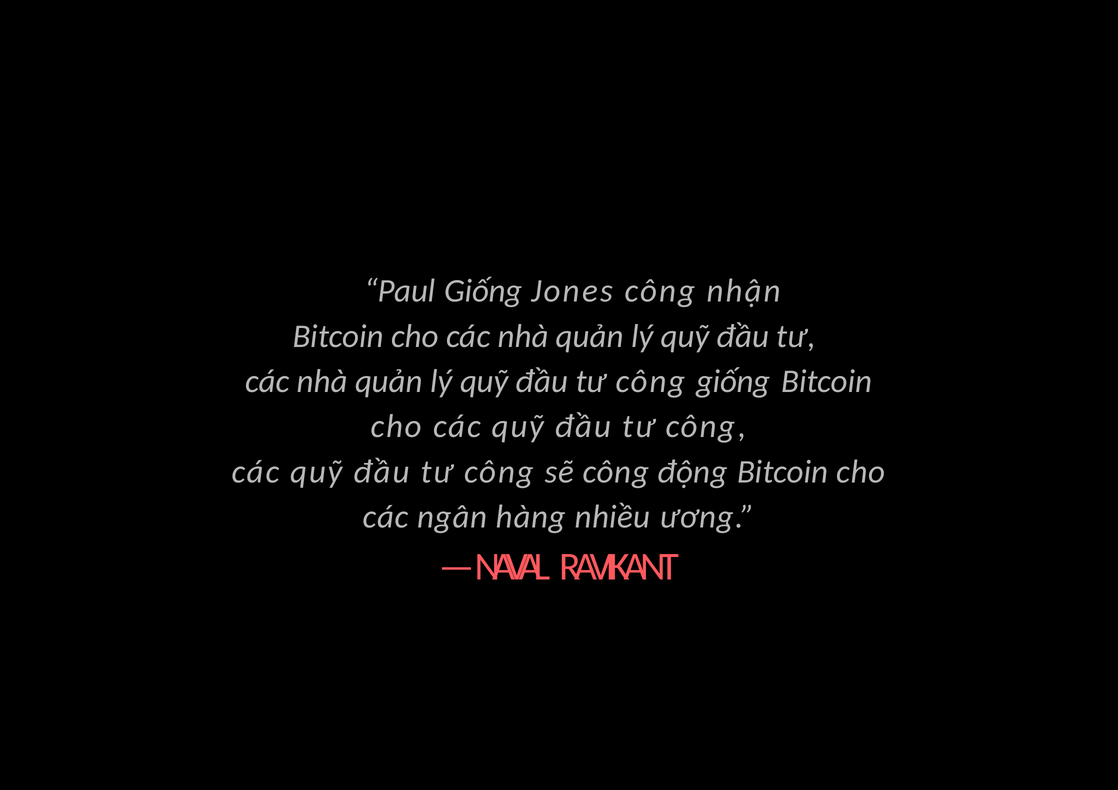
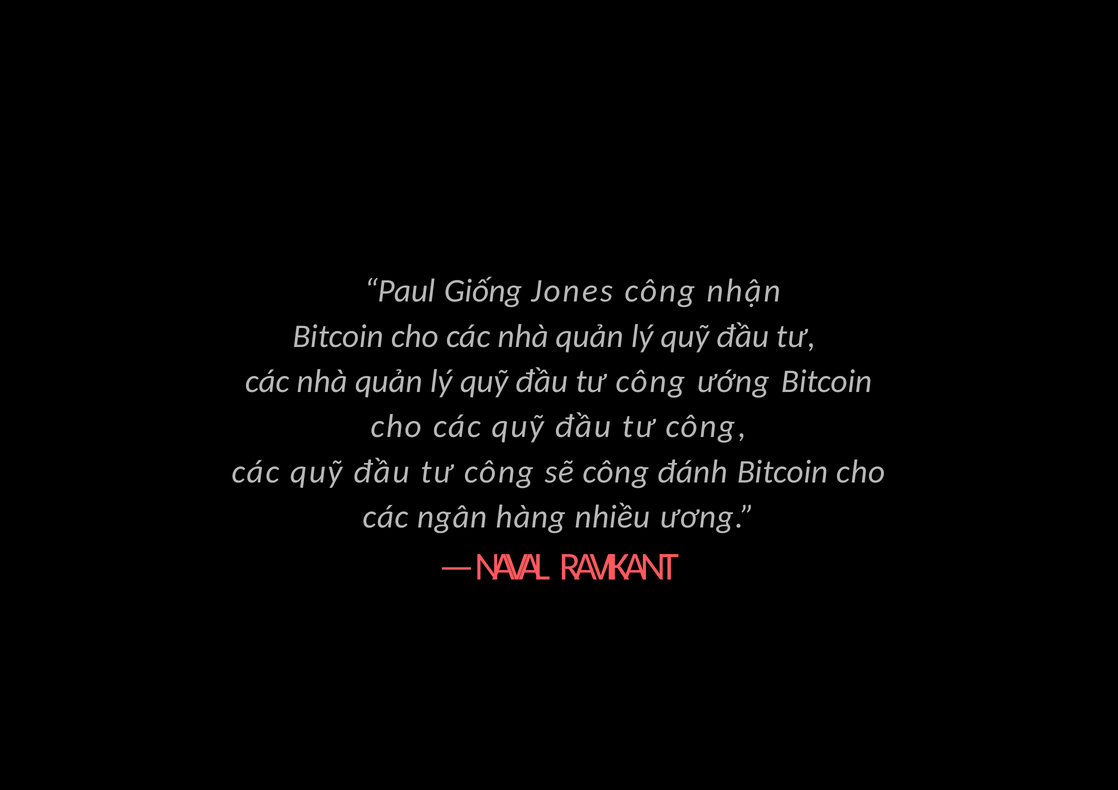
công giống: giống -> ướng
động: động -> đánh
